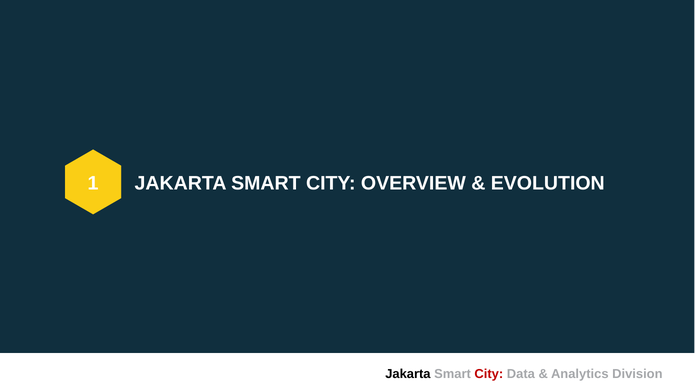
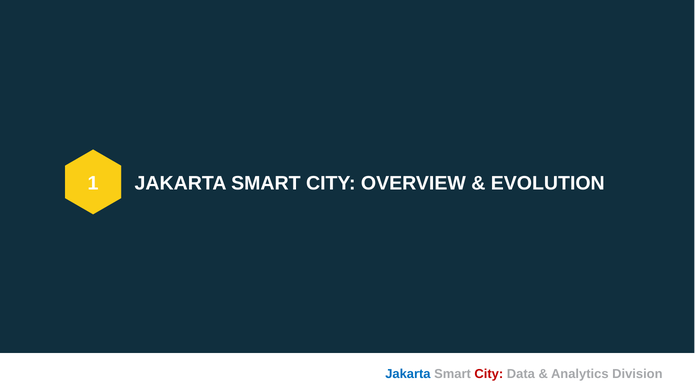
Jakarta at (408, 374) colour: black -> blue
